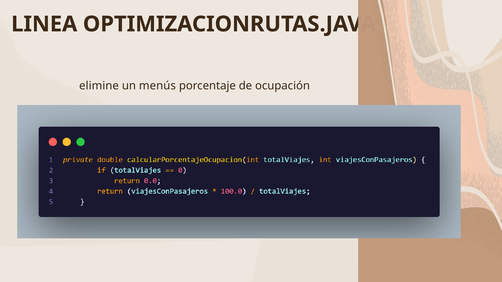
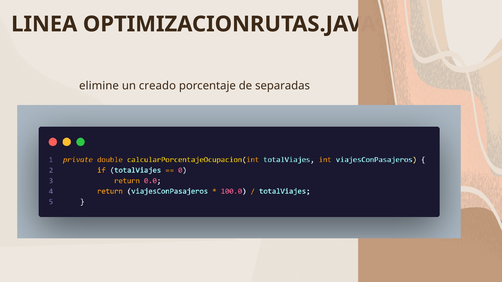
menús: menús -> creado
ocupación: ocupación -> separadas
